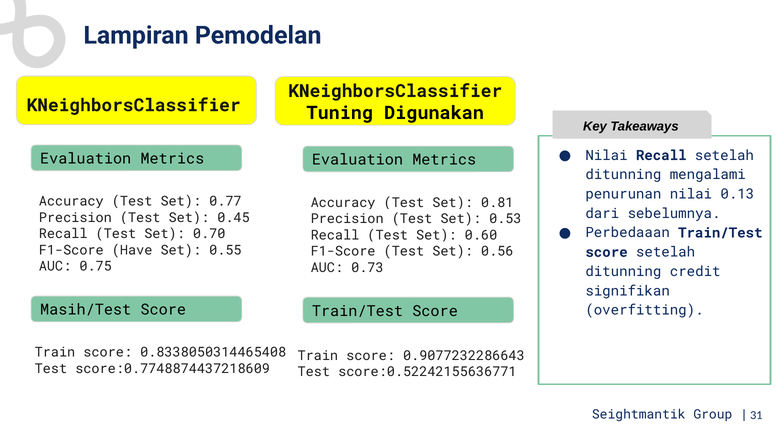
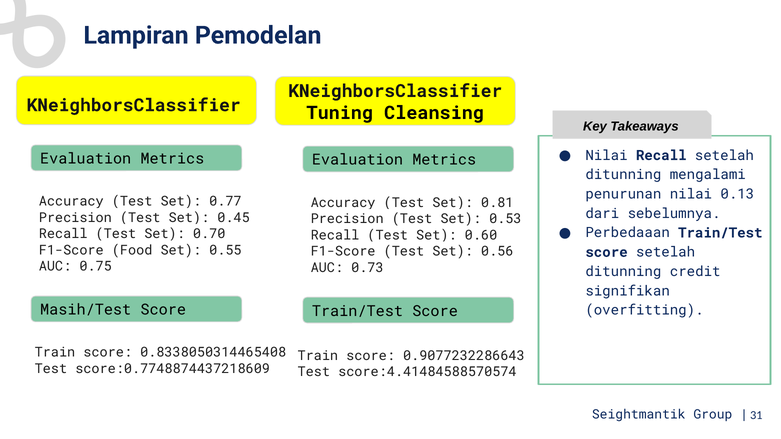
Digunakan: Digunakan -> Cleansing
Have: Have -> Food
score:0.52242155636771: score:0.52242155636771 -> score:4.41484588570574
